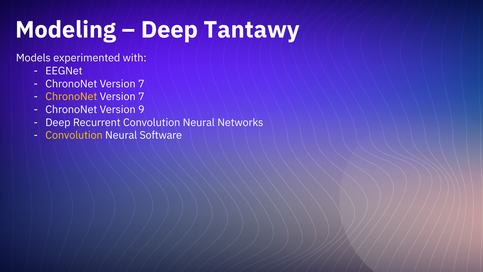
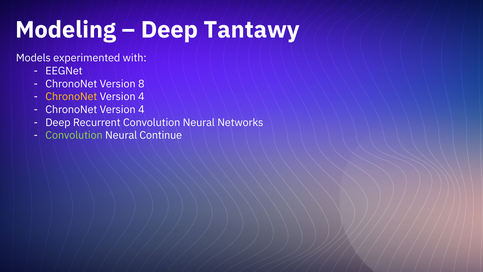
7 at (141, 84): 7 -> 8
7 at (141, 97): 7 -> 4
9 at (141, 110): 9 -> 4
Convolution at (74, 135) colour: yellow -> light green
Software: Software -> Continue
